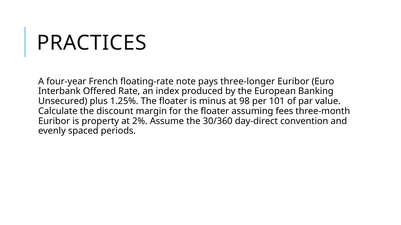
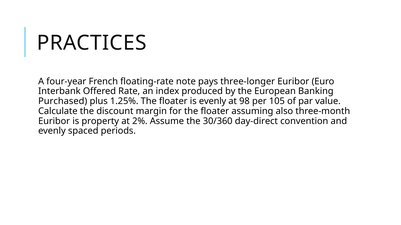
Unsecured: Unsecured -> Purchased
is minus: minus -> evenly
101: 101 -> 105
fees: fees -> also
